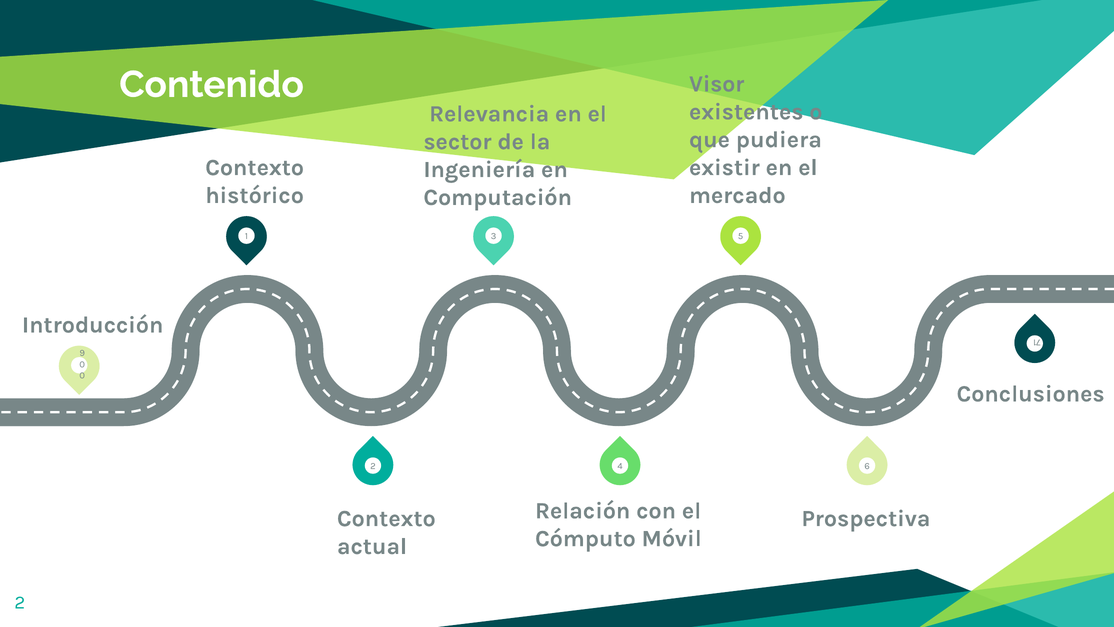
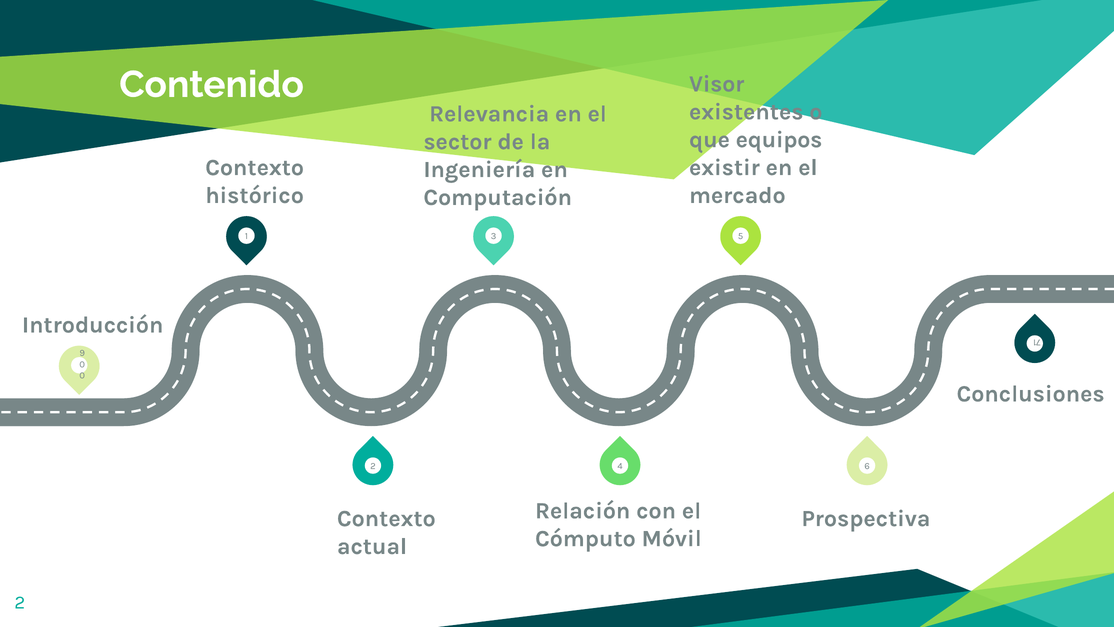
pudiera: pudiera -> equipos
